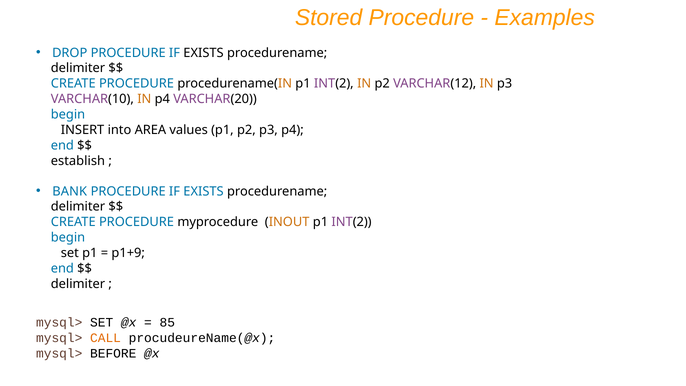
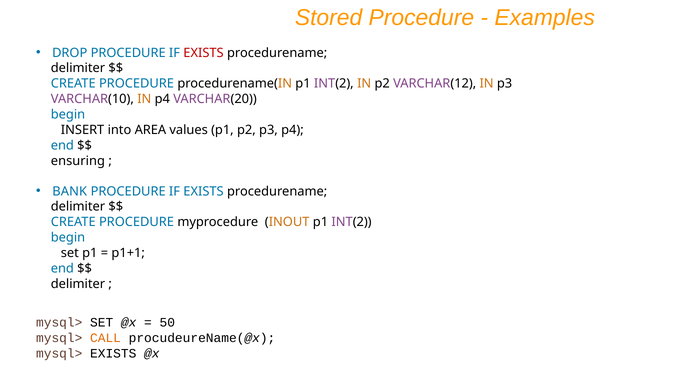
EXISTS at (204, 53) colour: black -> red
establish: establish -> ensuring
p1+9: p1+9 -> p1+1
85: 85 -> 50
mysql> BEFORE: BEFORE -> EXISTS
